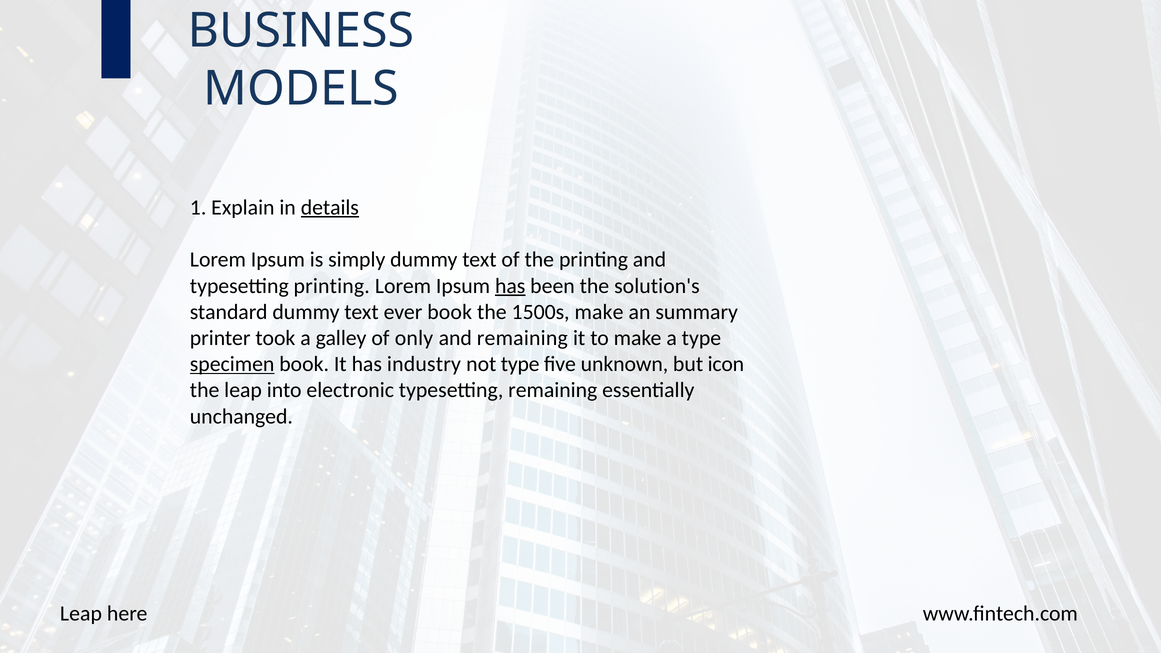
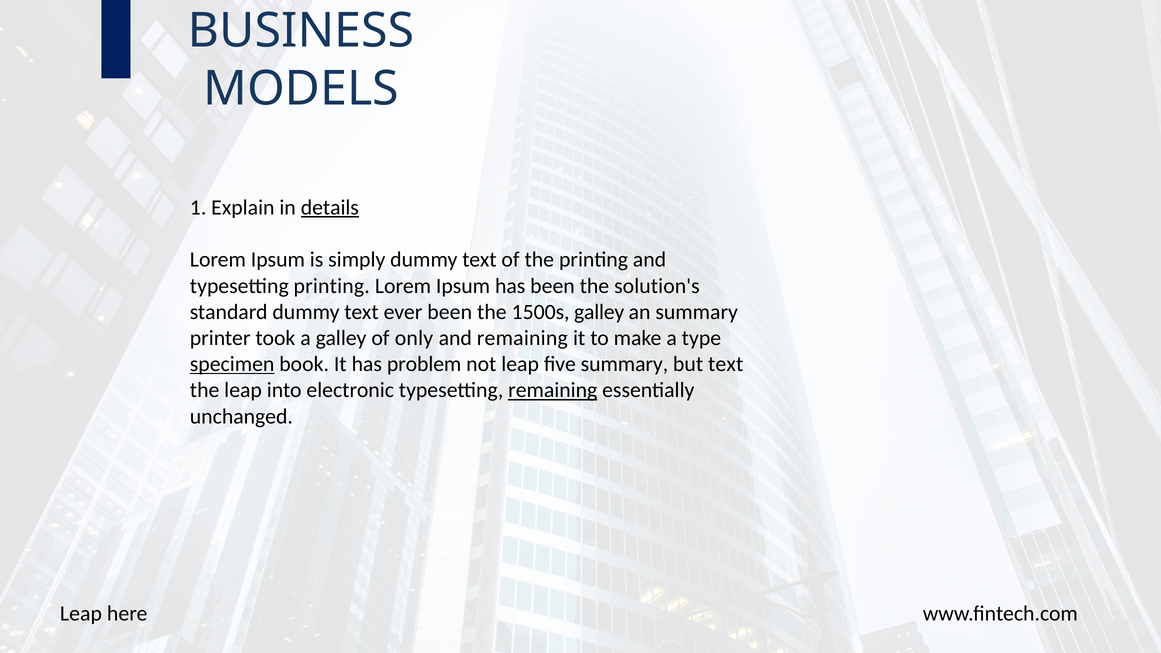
has at (510, 286) underline: present -> none
ever book: book -> been
1500s make: make -> galley
industry: industry -> problem
not type: type -> leap
five unknown: unknown -> summary
but icon: icon -> text
remaining at (553, 390) underline: none -> present
